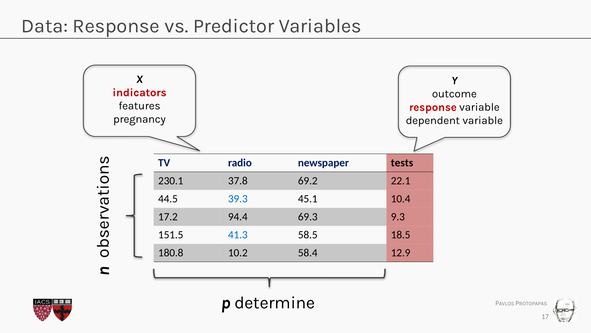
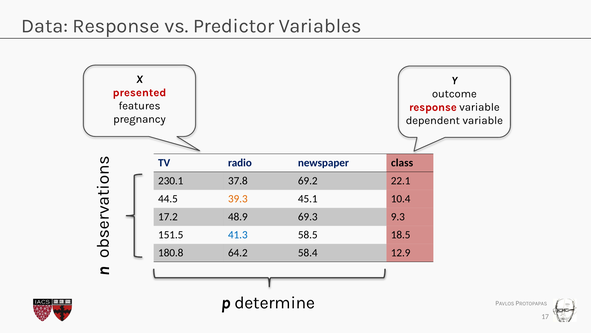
indicators: indicators -> presented
tests: tests -> class
39.3 colour: blue -> orange
94.4: 94.4 -> 48.9
10.2: 10.2 -> 64.2
